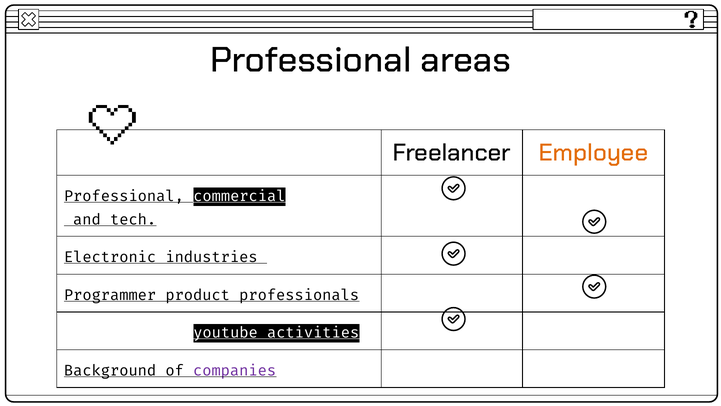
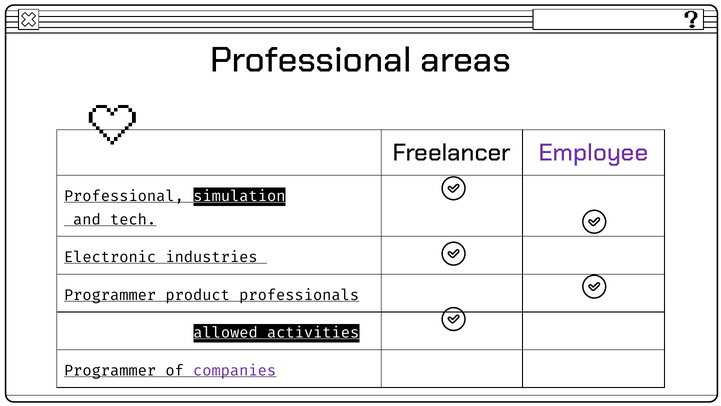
Employee colour: orange -> purple
commercial: commercial -> simulation
youtube: youtube -> allowed
Background at (110, 370): Background -> Programmer
